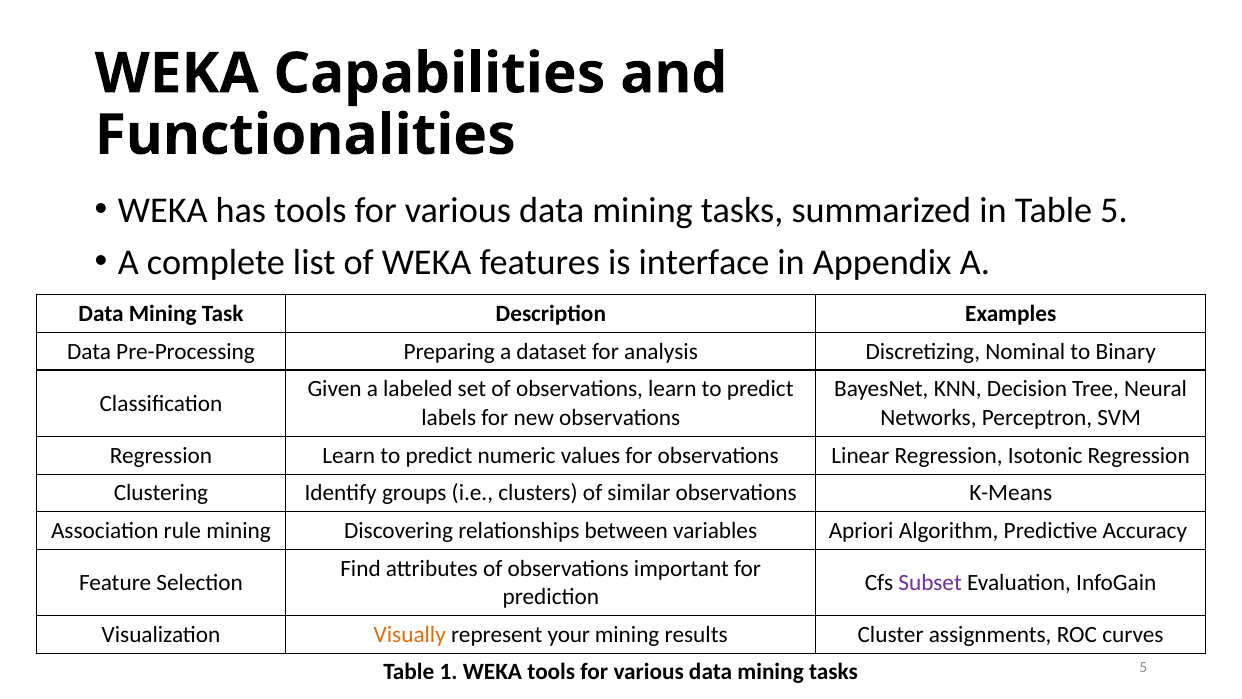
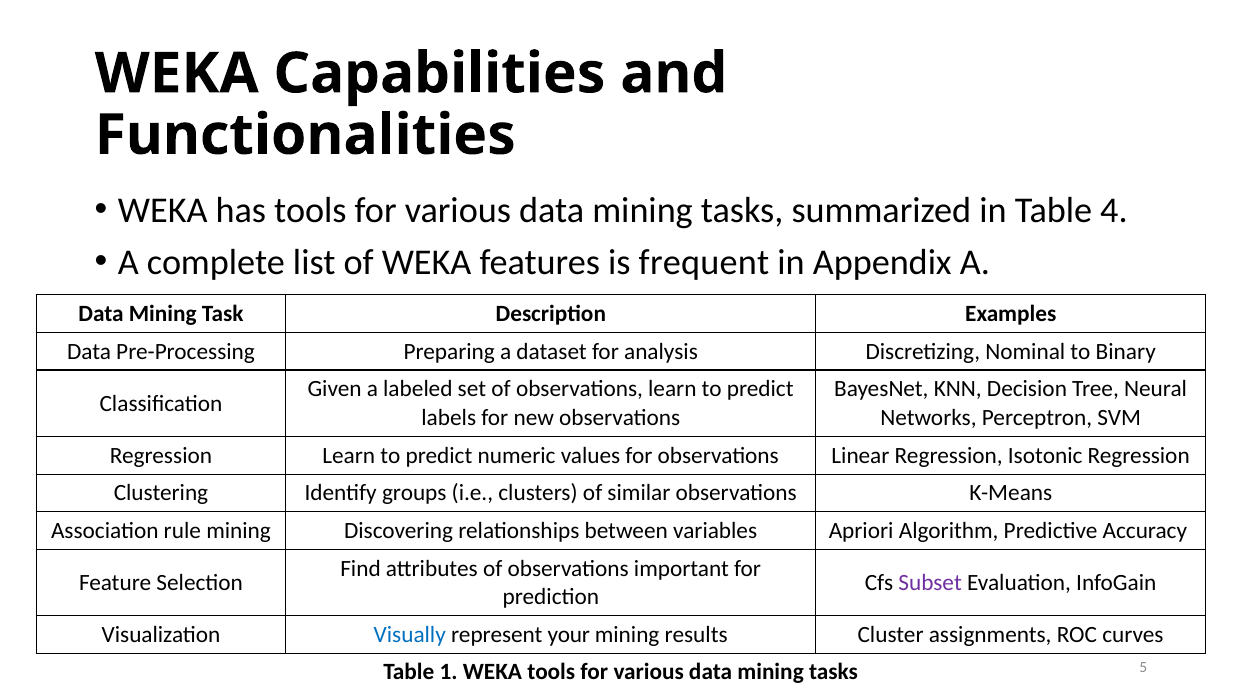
Table 5: 5 -> 4
interface: interface -> frequent
Visually colour: orange -> blue
